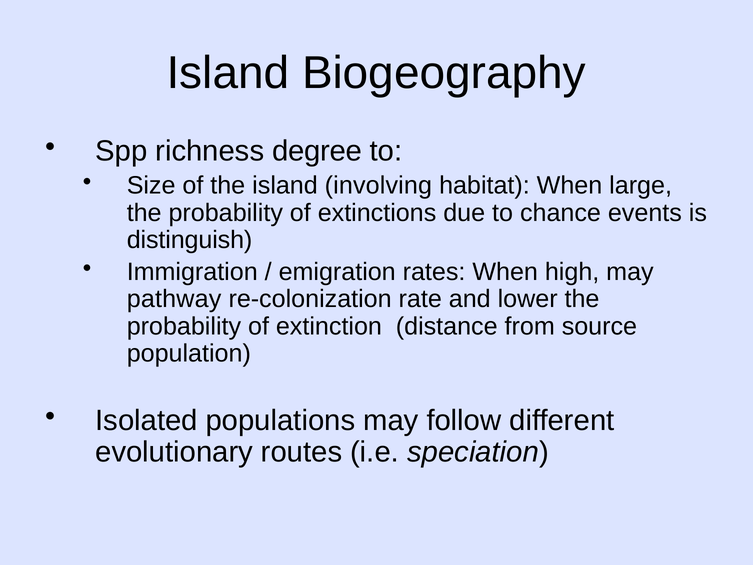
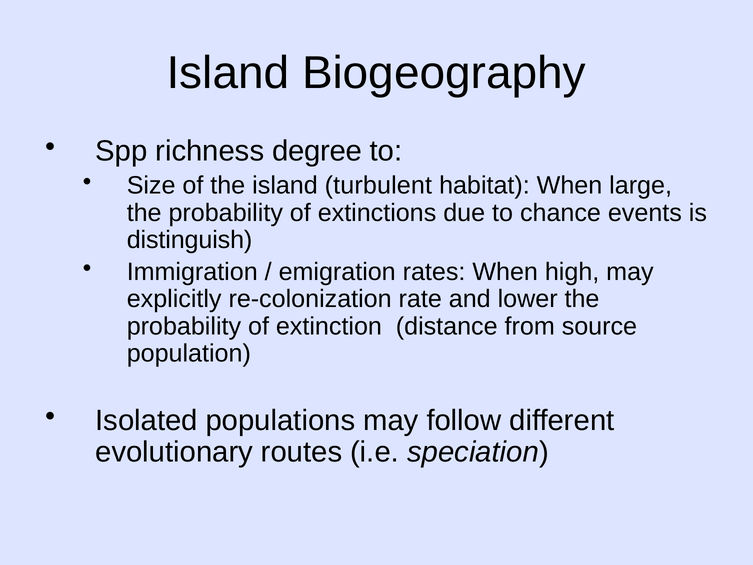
involving: involving -> turbulent
pathway: pathway -> explicitly
